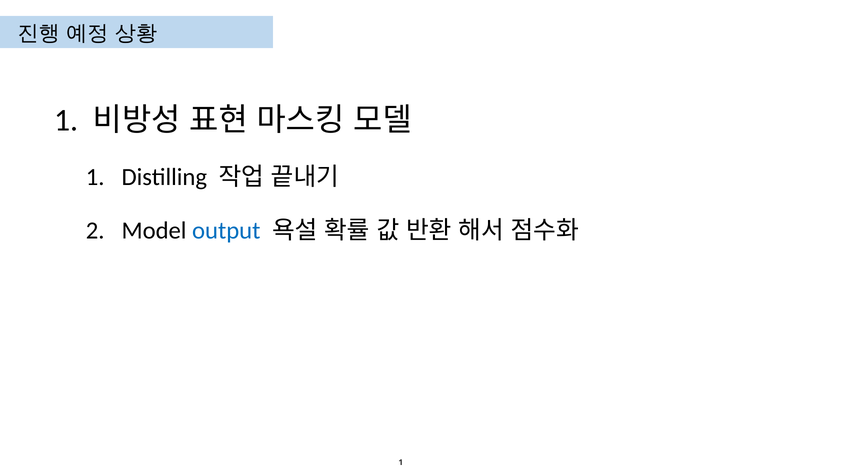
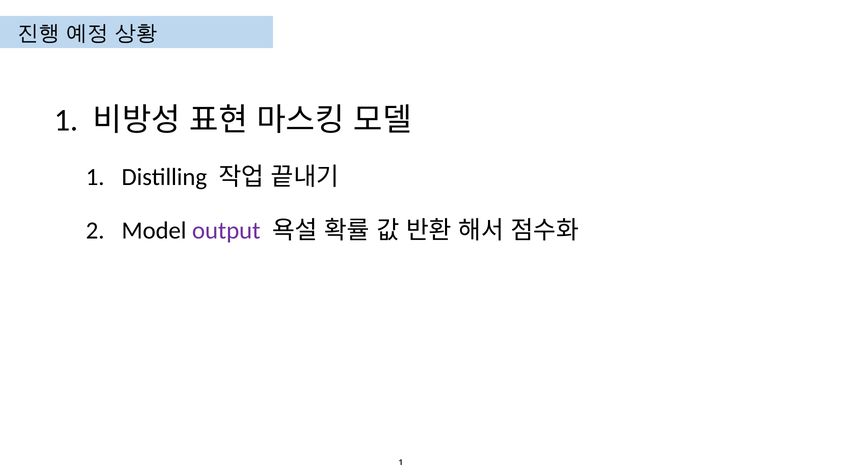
output colour: blue -> purple
